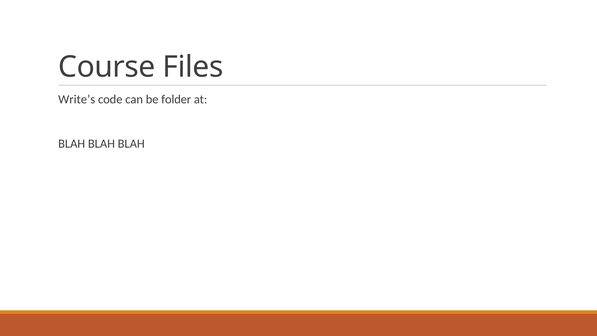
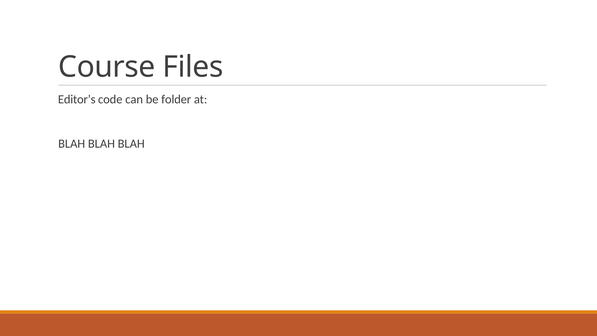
Write’s: Write’s -> Editor’s
